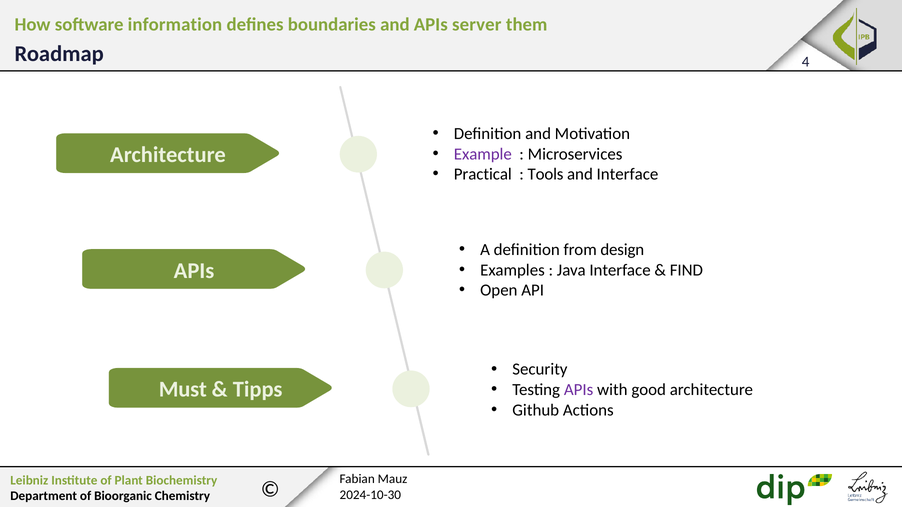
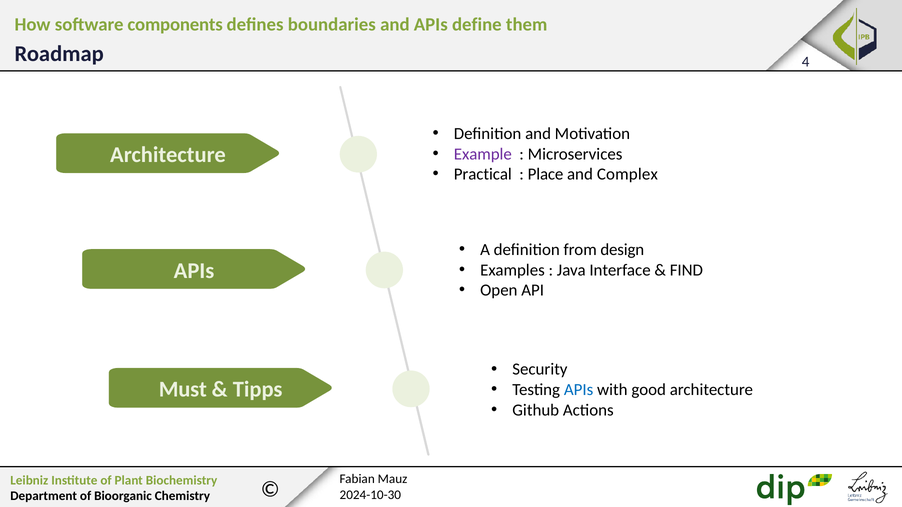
information: information -> components
server: server -> define
Tools: Tools -> Place
and Interface: Interface -> Complex
APIs at (579, 390) colour: purple -> blue
